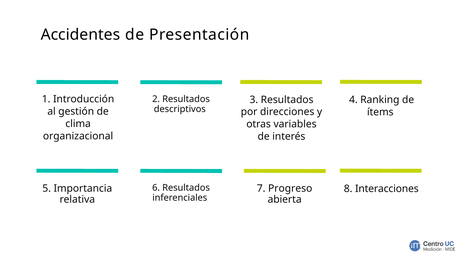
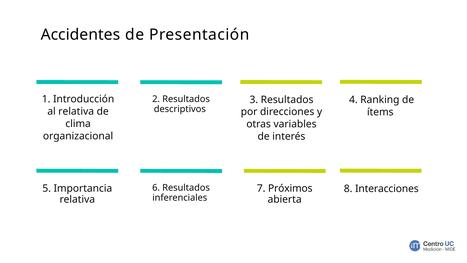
al gestión: gestión -> relativa
Progreso: Progreso -> Próximos
